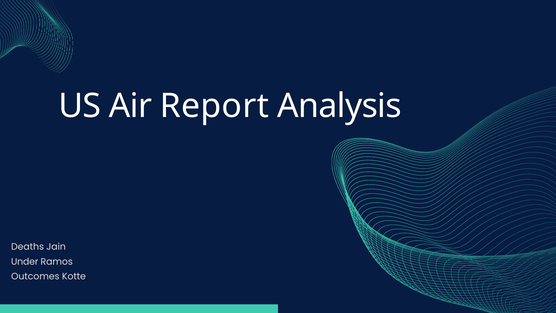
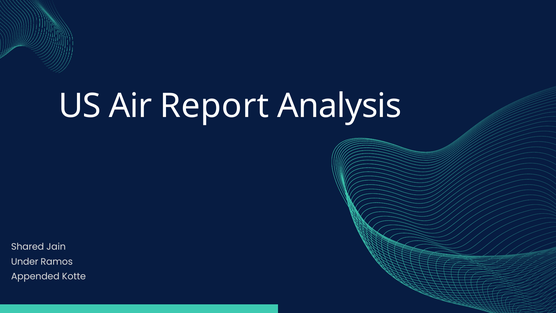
Deaths: Deaths -> Shared
Outcomes: Outcomes -> Appended
